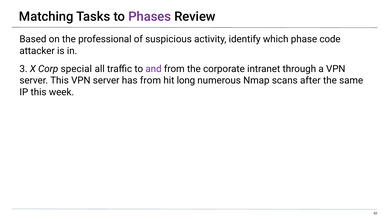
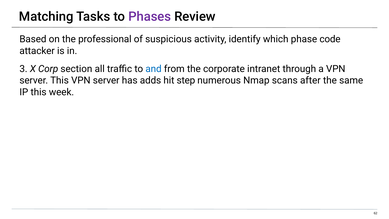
special: special -> section
and colour: purple -> blue
has from: from -> adds
long: long -> step
